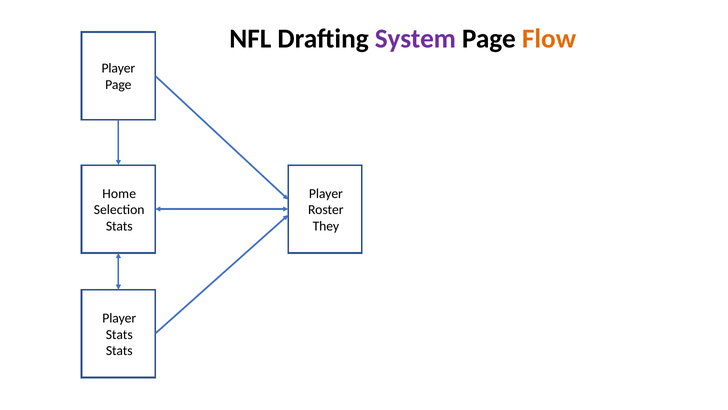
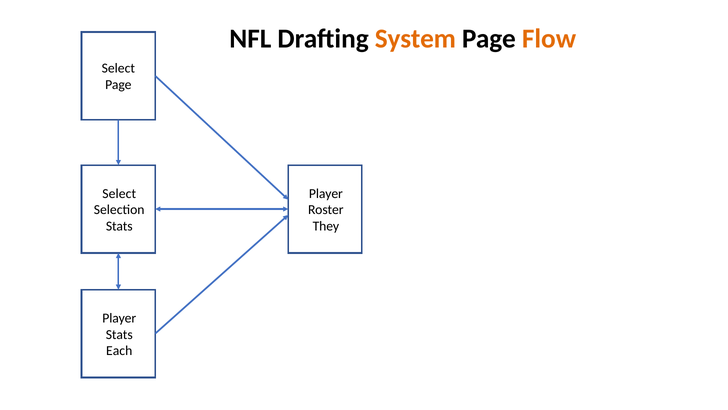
System colour: purple -> orange
Player at (118, 68): Player -> Select
Home at (119, 193): Home -> Select
Stats at (119, 351): Stats -> Each
